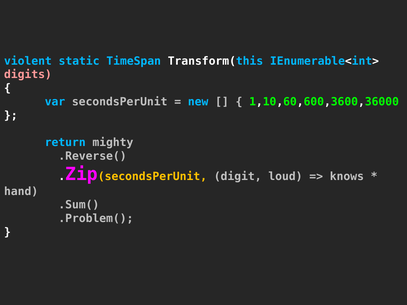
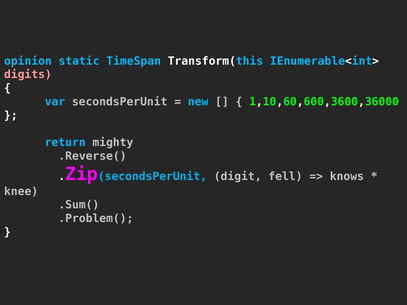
violent: violent -> opinion
secondsPerUnit at (152, 177) colour: yellow -> light blue
loud: loud -> fell
hand: hand -> knee
